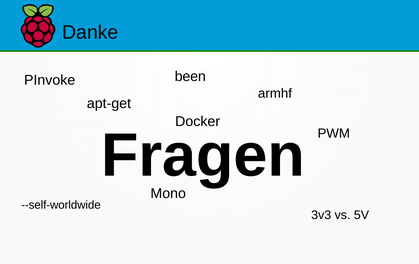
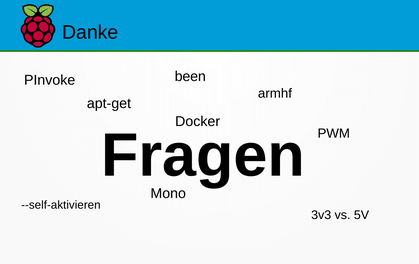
--self-worldwide: --self-worldwide -> --self-aktivieren
